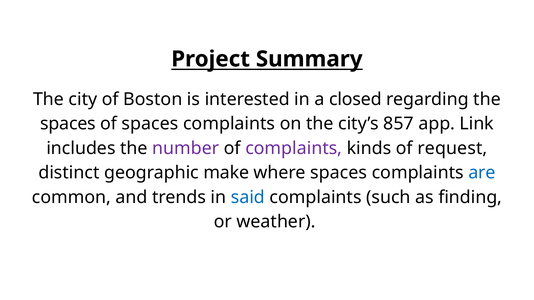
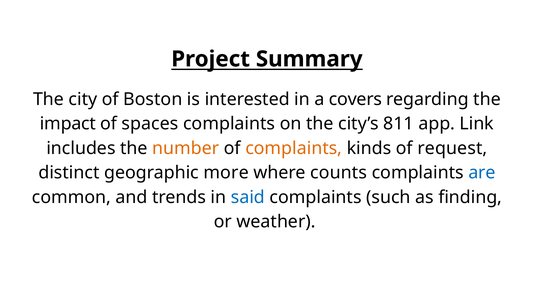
closed: closed -> covers
spaces at (68, 124): spaces -> impact
857: 857 -> 811
number colour: purple -> orange
complaints at (294, 148) colour: purple -> orange
make: make -> more
where spaces: spaces -> counts
